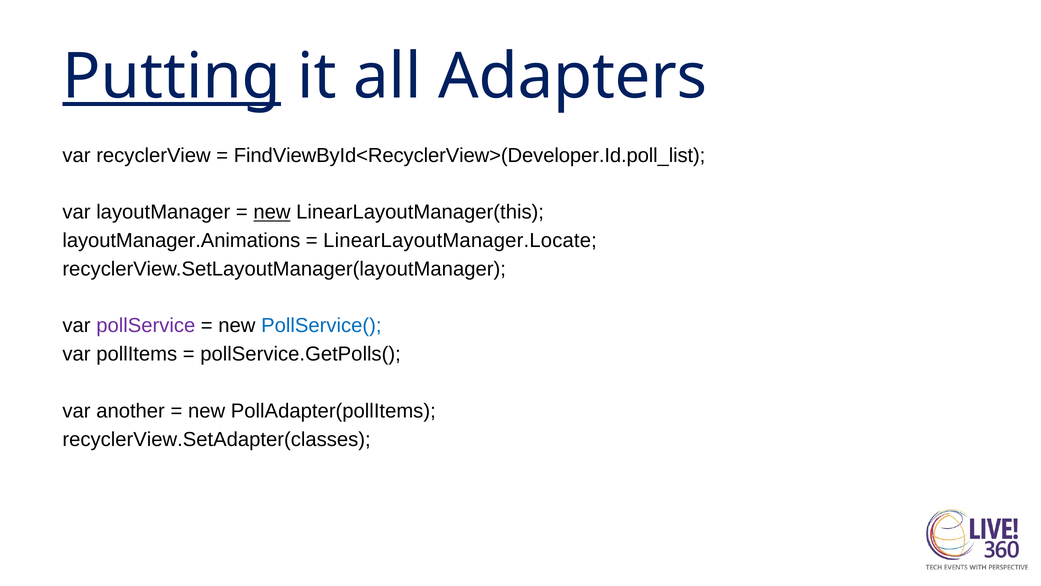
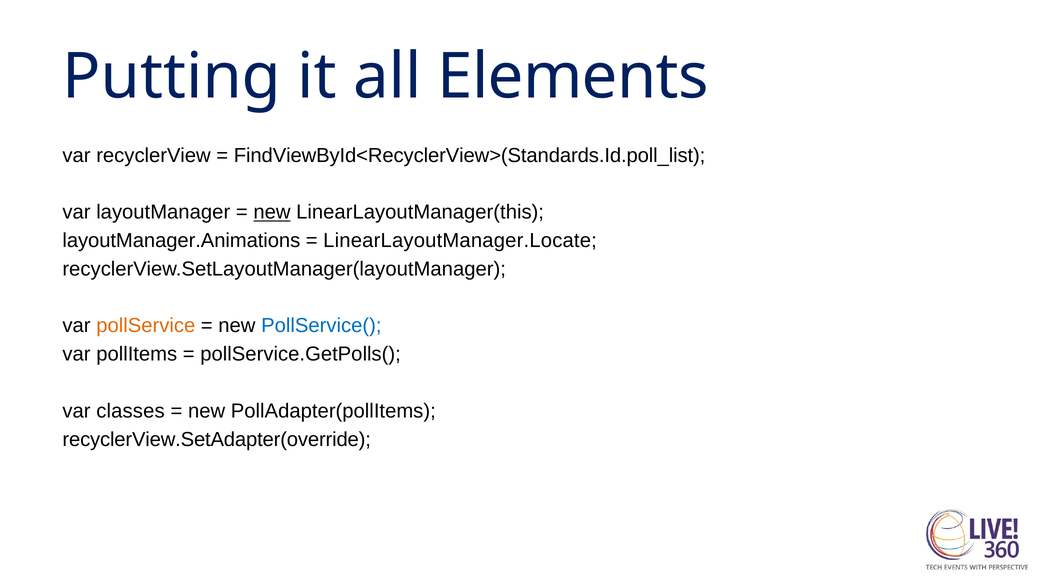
Putting underline: present -> none
Adapters: Adapters -> Elements
FindViewById<RecyclerView>(Developer.Id.poll_list: FindViewById<RecyclerView>(Developer.Id.poll_list -> FindViewById<RecyclerView>(Standards.Id.poll_list
pollService colour: purple -> orange
another: another -> classes
recyclerView.SetAdapter(classes: recyclerView.SetAdapter(classes -> recyclerView.SetAdapter(override
